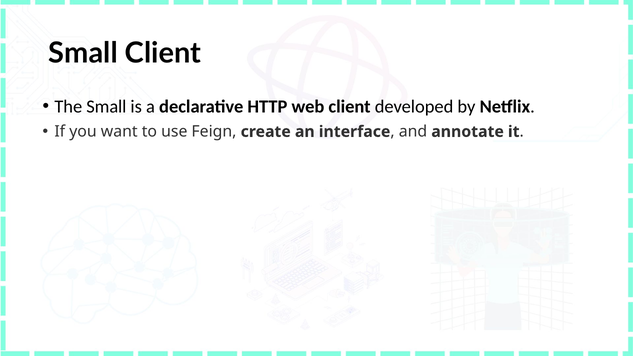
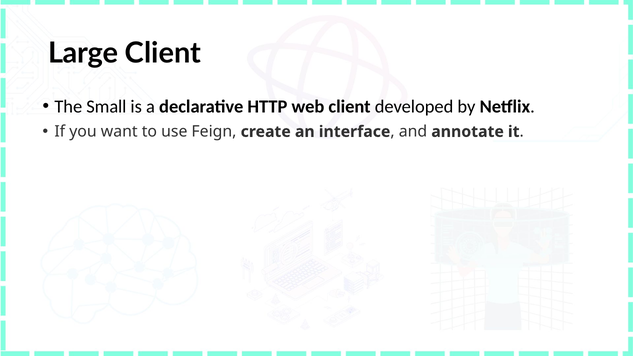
Small at (83, 53): Small -> Large
